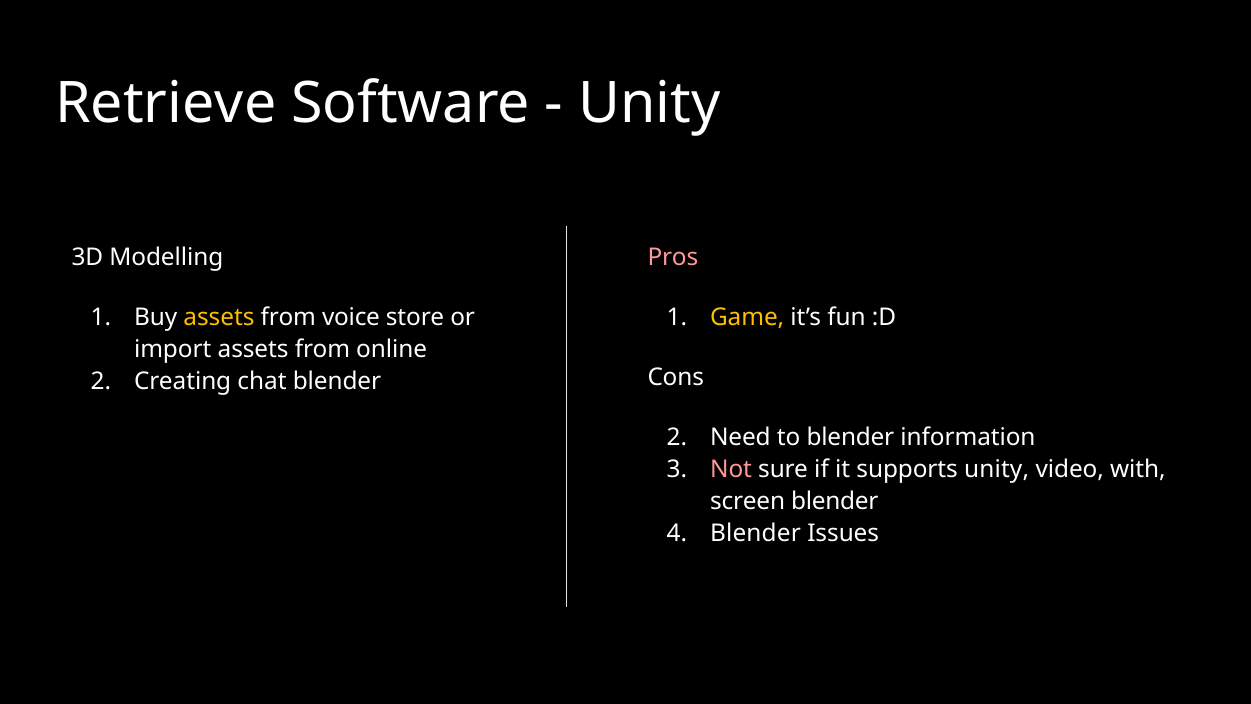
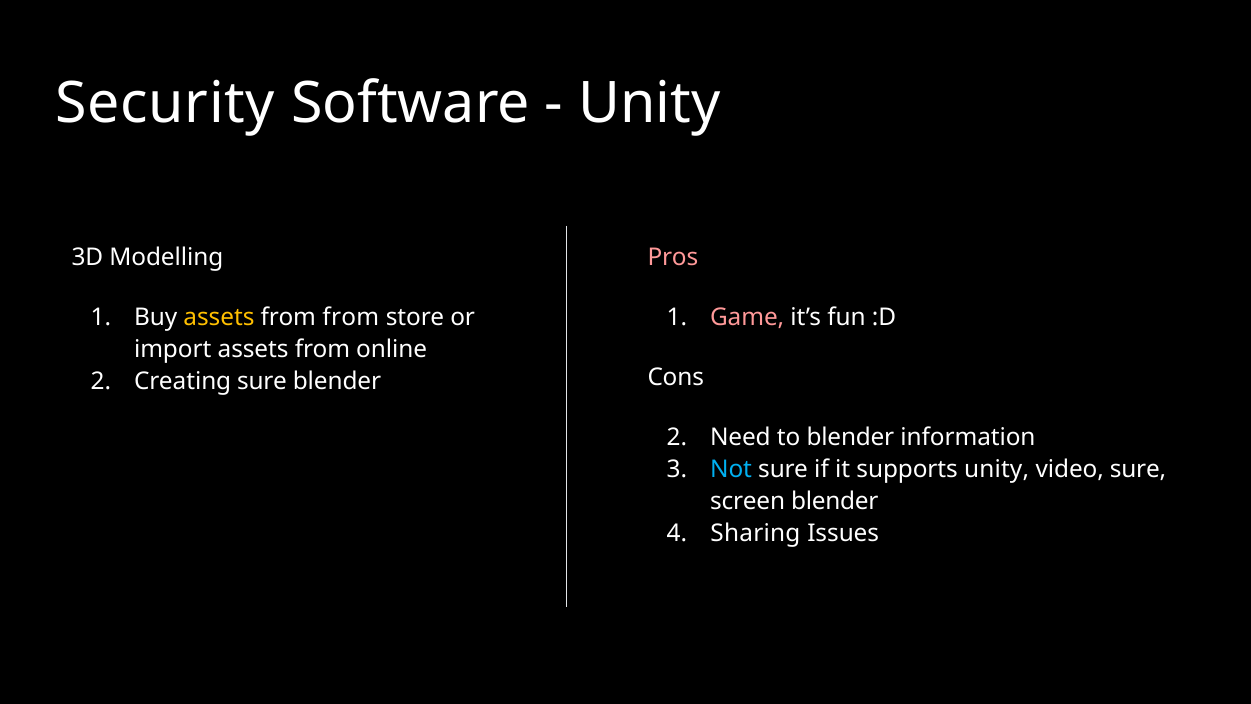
Retrieve: Retrieve -> Security
from voice: voice -> from
Game colour: yellow -> pink
Creating chat: chat -> sure
Not colour: pink -> light blue
video with: with -> sure
Blender at (755, 533): Blender -> Sharing
